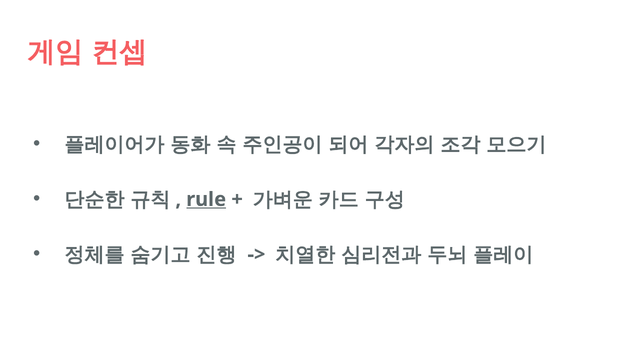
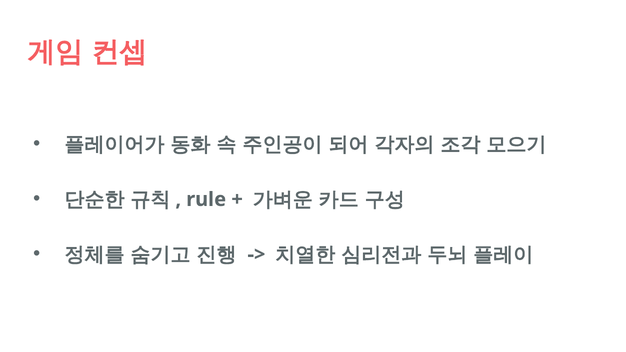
rule underline: present -> none
